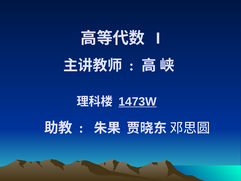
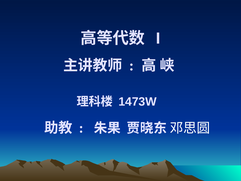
1473W underline: present -> none
